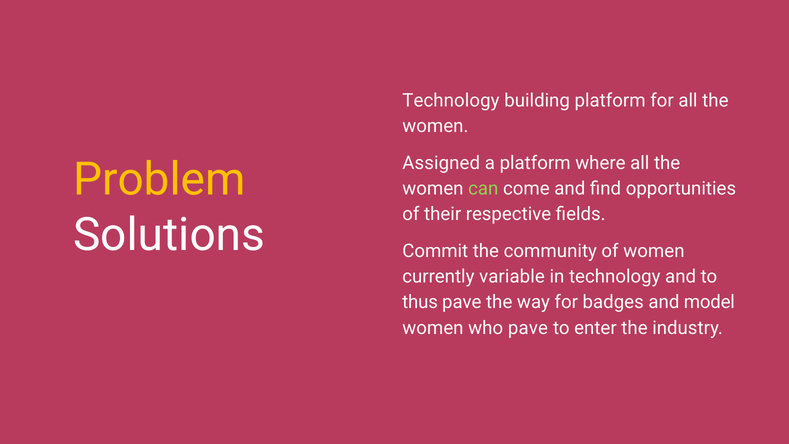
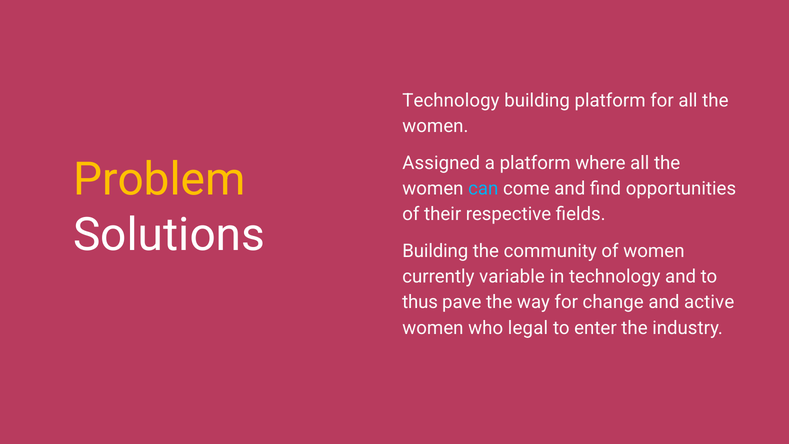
can colour: light green -> light blue
Commit at (435, 251): Commit -> Building
badges: badges -> change
model: model -> active
who pave: pave -> legal
